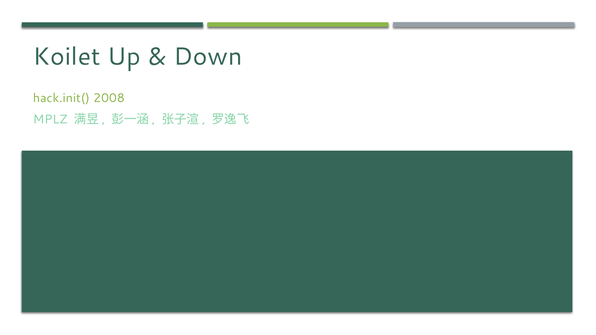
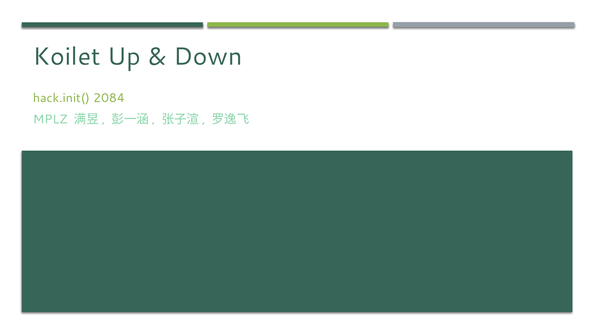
2008: 2008 -> 2084
